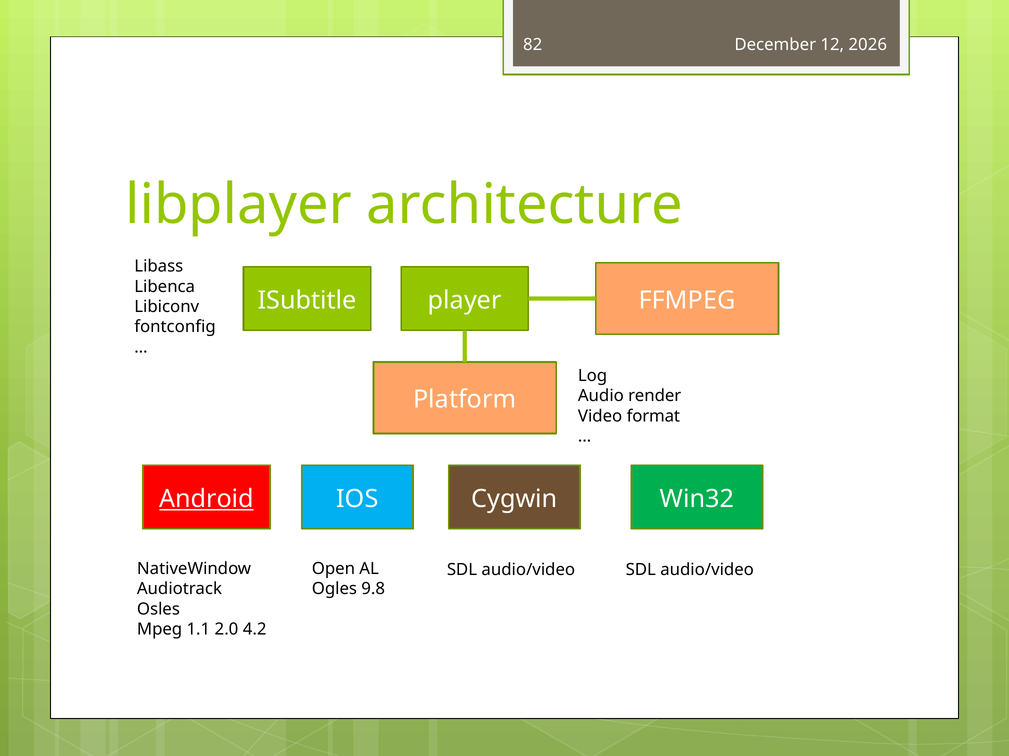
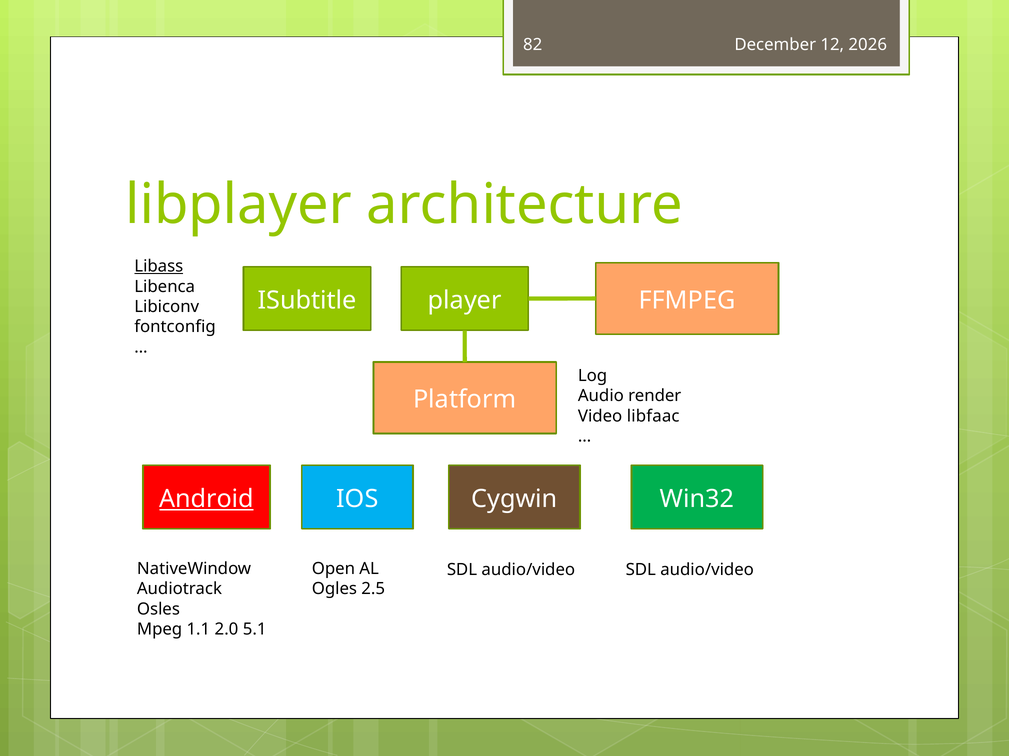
Libass underline: none -> present
format: format -> libfaac
9.8: 9.8 -> 2.5
4.2: 4.2 -> 5.1
